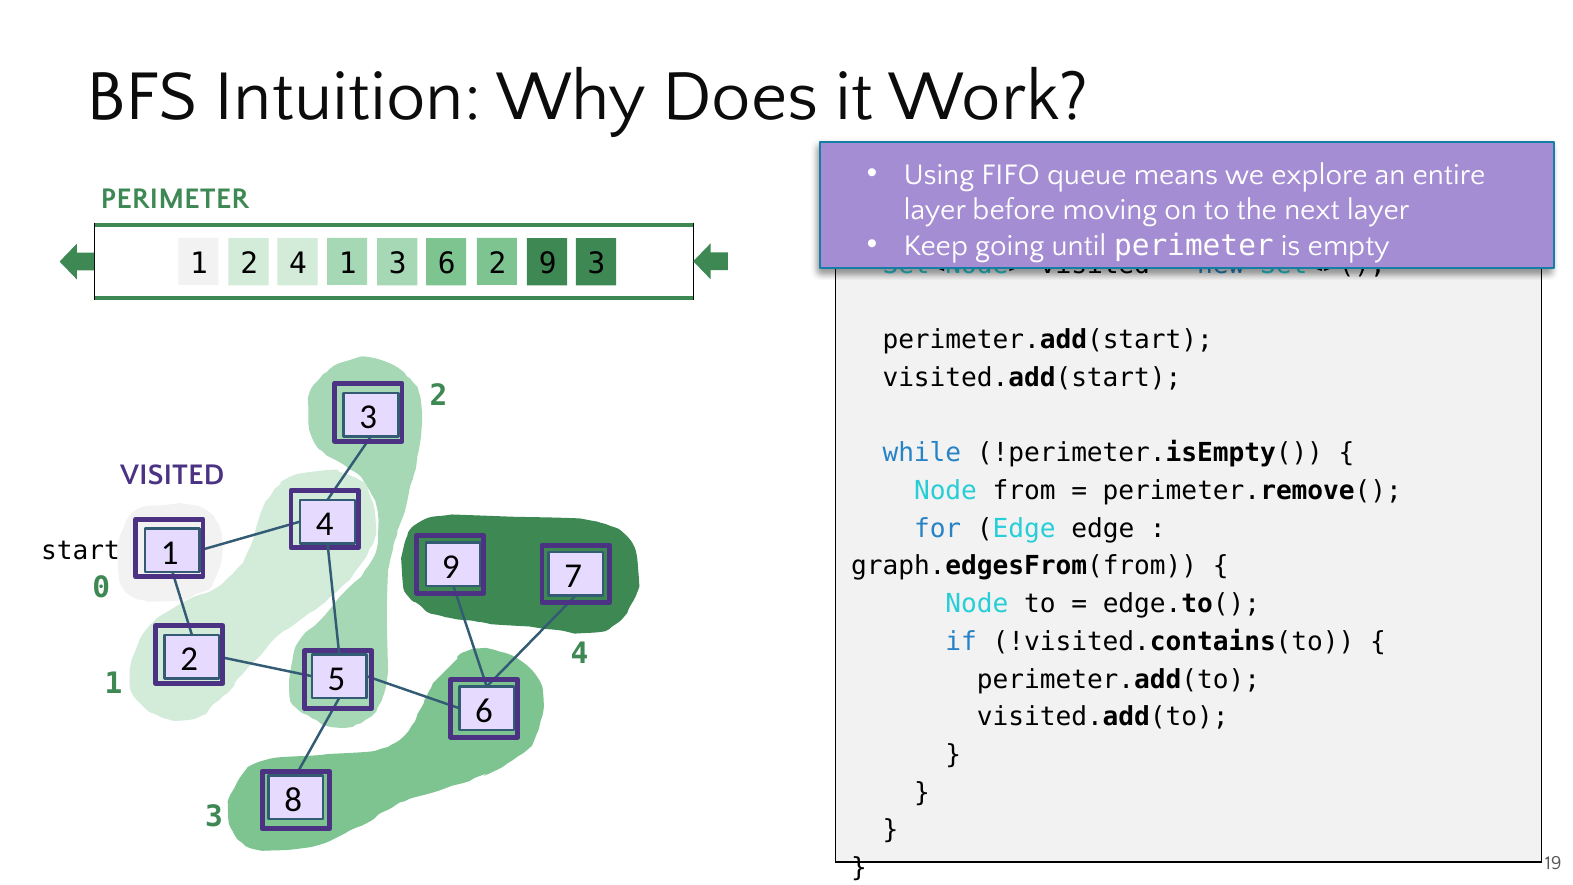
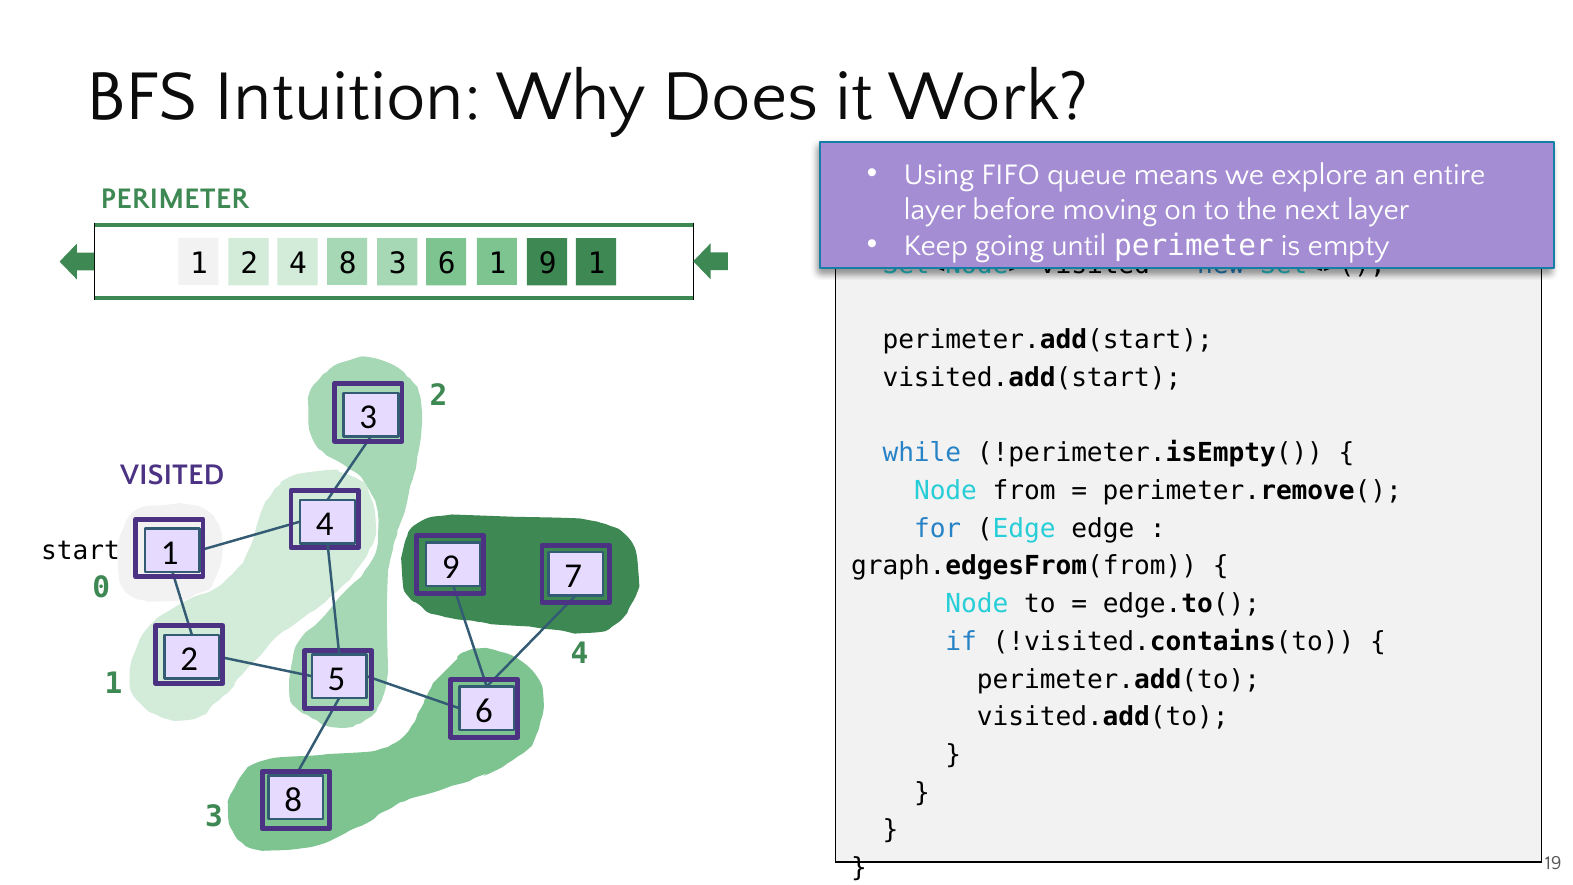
4 1: 1 -> 8
6 2: 2 -> 1
3 at (597, 264): 3 -> 1
